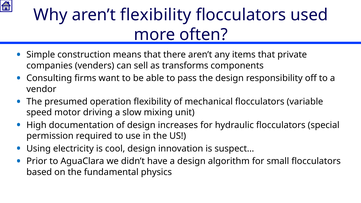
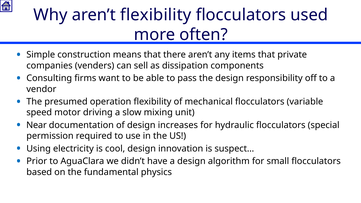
transforms: transforms -> dissipation
High: High -> Near
